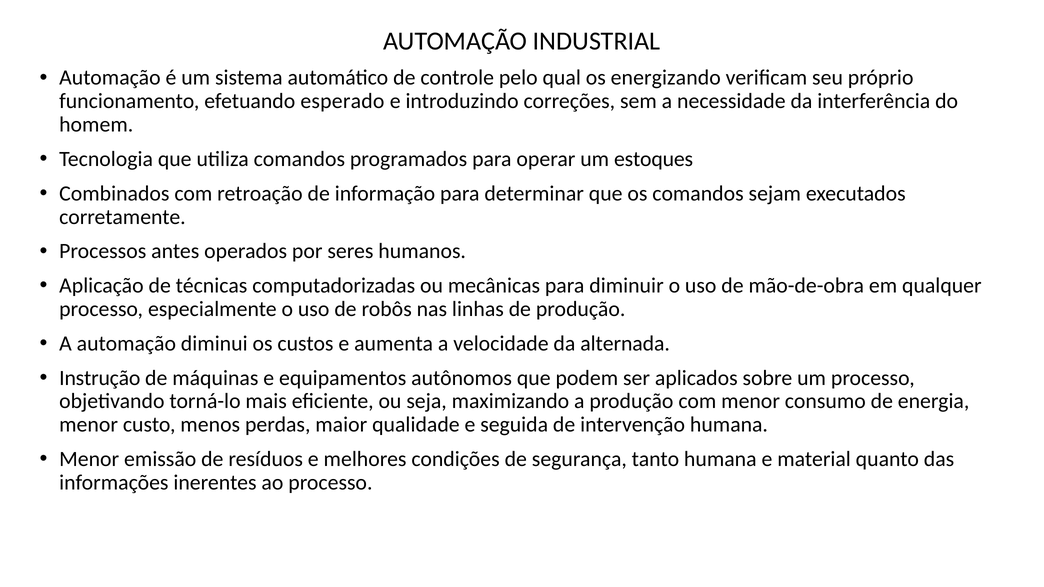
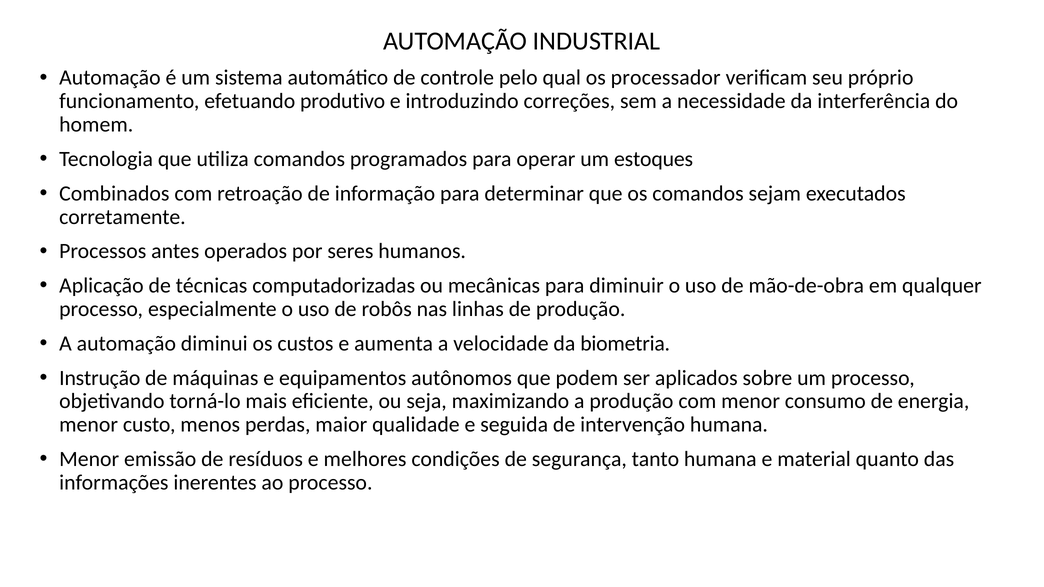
energizando: energizando -> processador
esperado: esperado -> produtivo
alternada: alternada -> biometria
